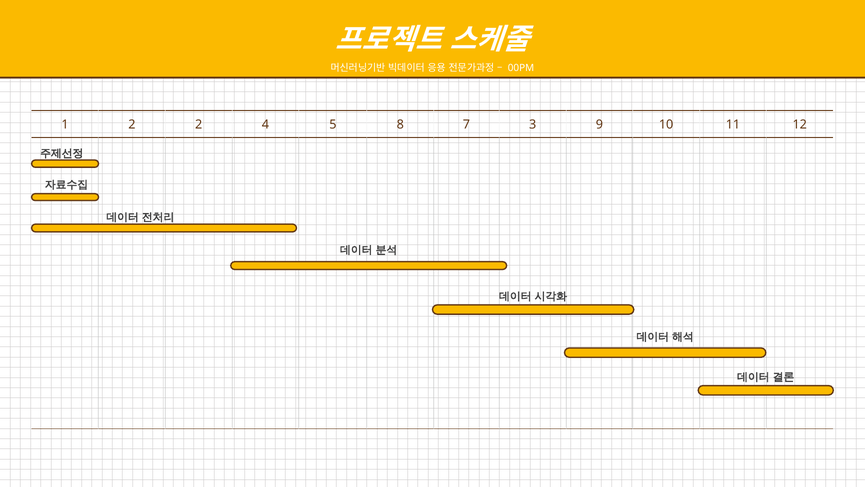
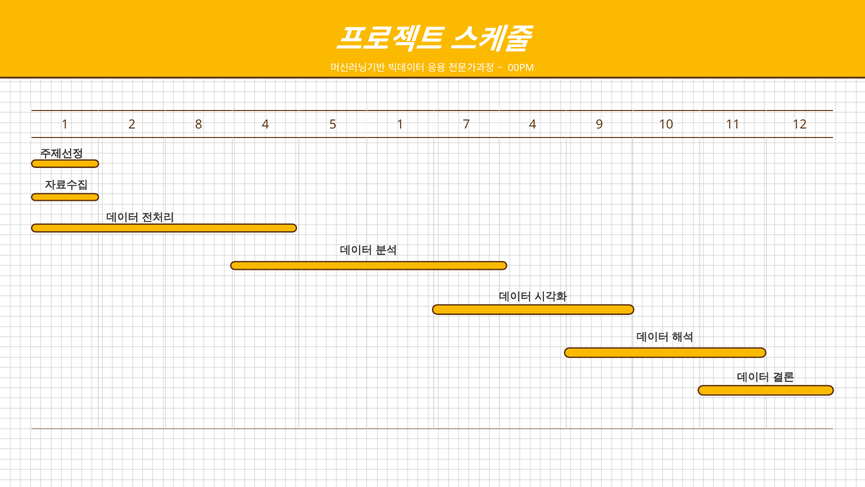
2 2: 2 -> 8
5 8: 8 -> 1
7 3: 3 -> 4
